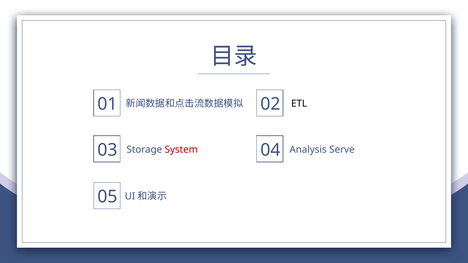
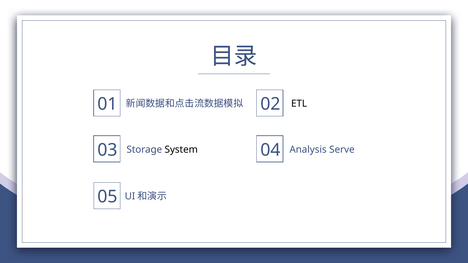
System colour: red -> black
